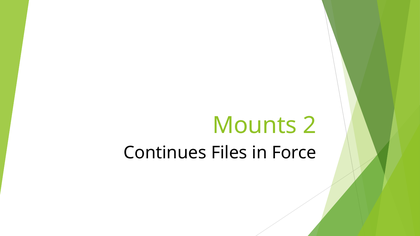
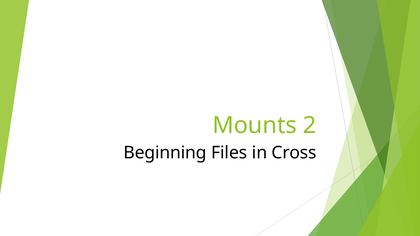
Continues: Continues -> Beginning
Force: Force -> Cross
